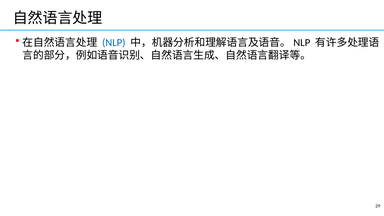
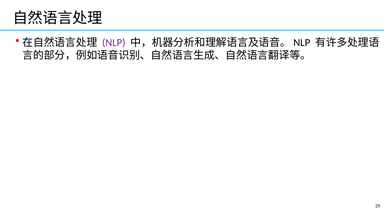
NLP colour: blue -> purple
